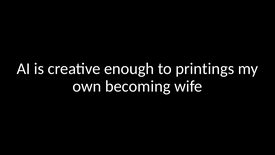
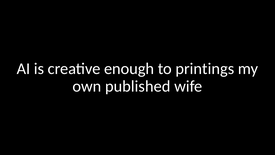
becoming: becoming -> published
